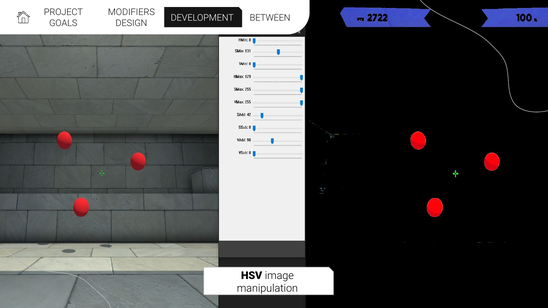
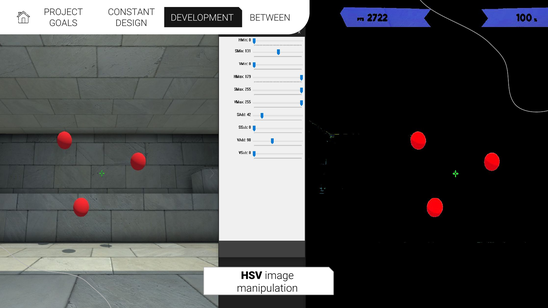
MODIFIERS: MODIFIERS -> CONSTANT
